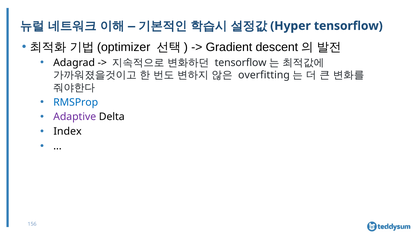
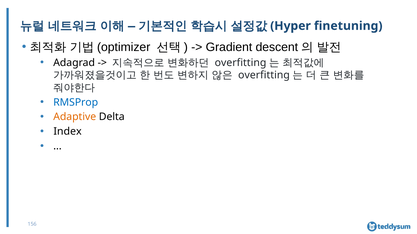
tensorflow at (348, 26): tensorflow -> finetuning
tensorflow at (241, 63): tensorflow -> overfitting
Adaptive colour: purple -> orange
